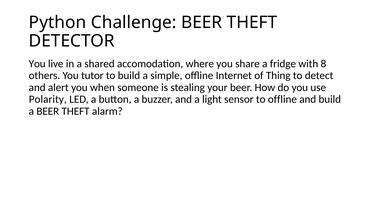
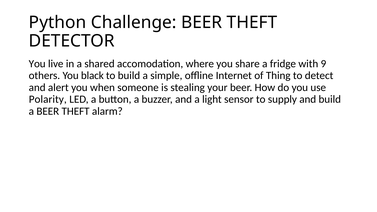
8: 8 -> 9
tutor: tutor -> black
to offline: offline -> supply
